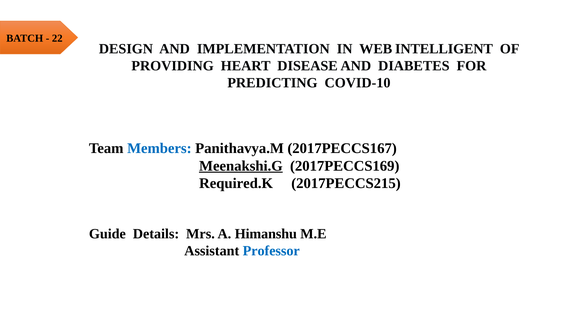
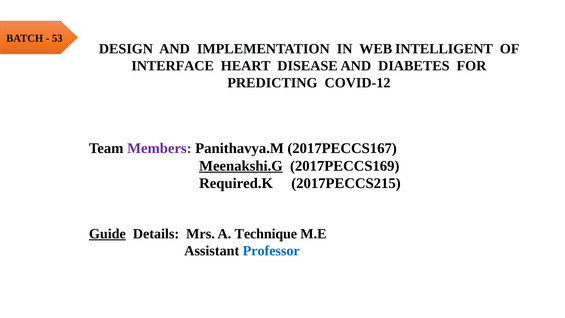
22: 22 -> 53
PROVIDING: PROVIDING -> INTERFACE
COVID-10: COVID-10 -> COVID-12
Members colour: blue -> purple
Guide underline: none -> present
Himanshu: Himanshu -> Technique
